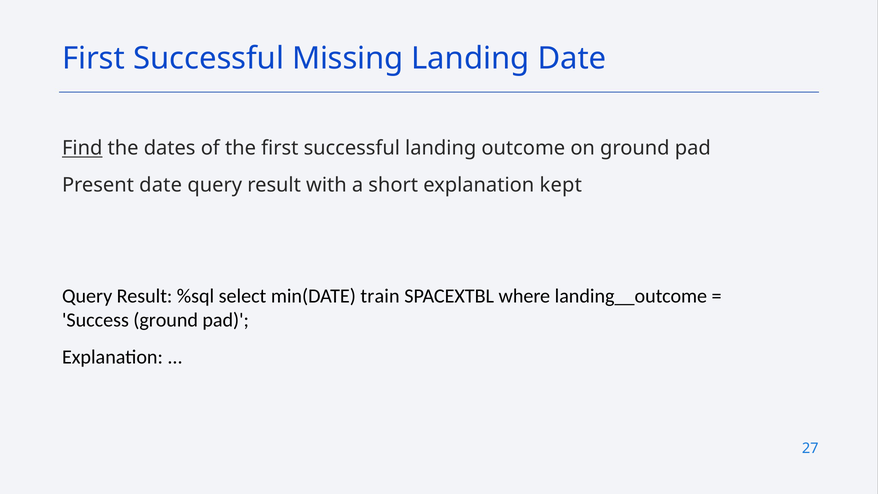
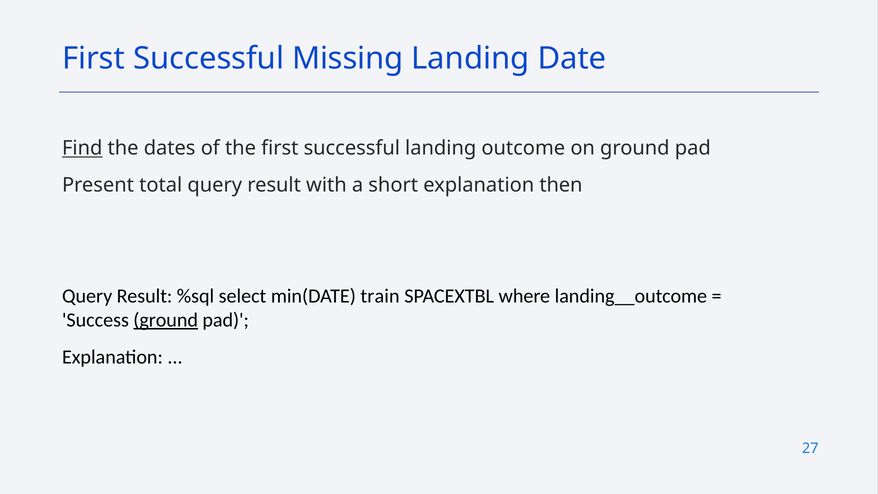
Present date: date -> total
kept: kept -> then
ground at (166, 320) underline: none -> present
